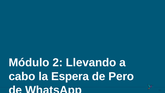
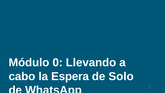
2: 2 -> 0
Pero: Pero -> Solo
